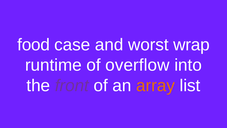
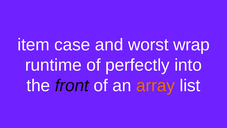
food: food -> item
overflow: overflow -> perfectly
front colour: purple -> black
